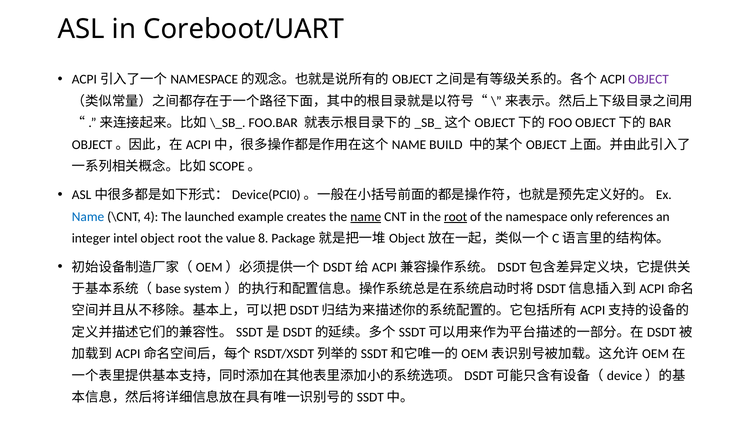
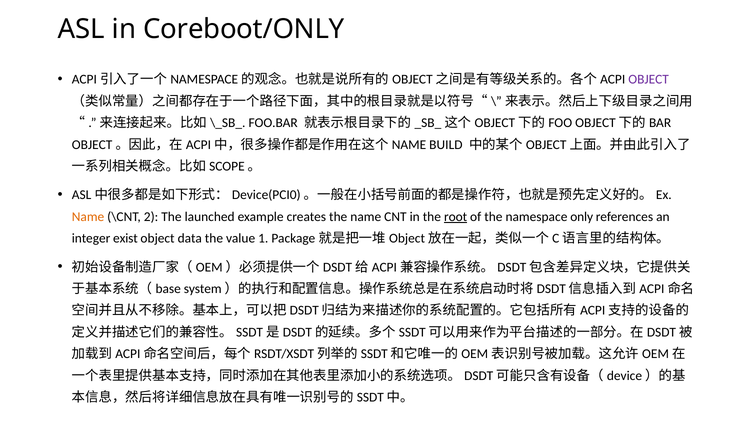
Coreboot/UART: Coreboot/UART -> Coreboot/ONLY
Name at (88, 217) colour: blue -> orange
4: 4 -> 2
name at (366, 217) underline: present -> none
intel: intel -> exist
object root: root -> data
8: 8 -> 1
